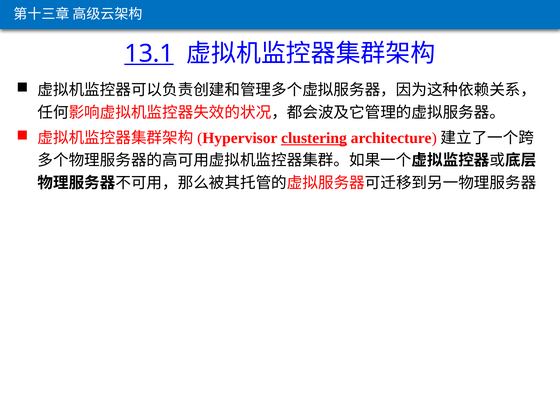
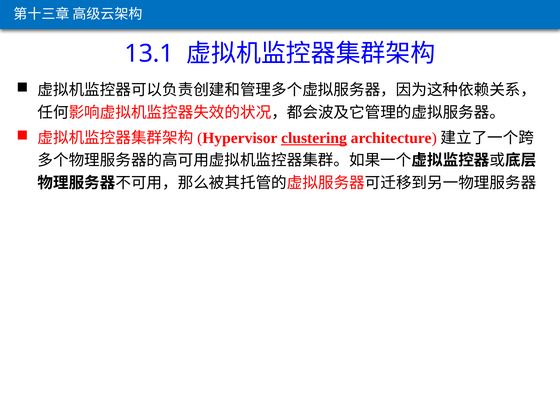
13.1 underline: present -> none
